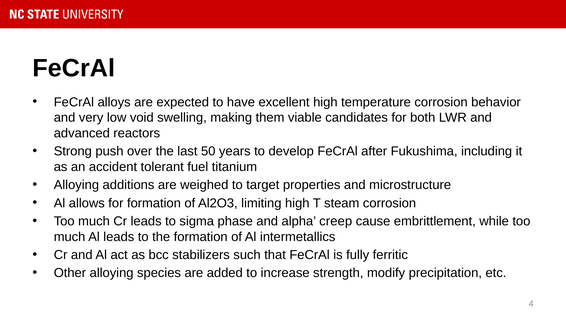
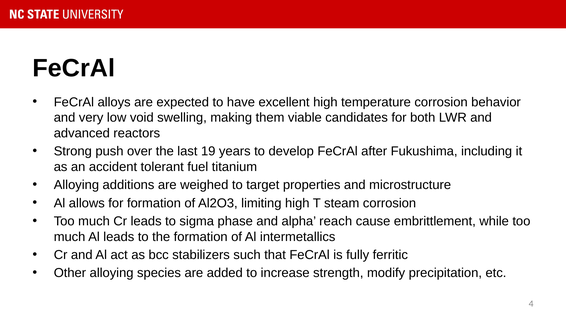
50: 50 -> 19
creep: creep -> reach
